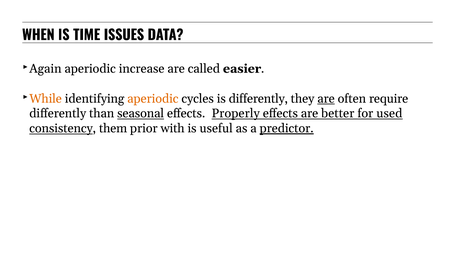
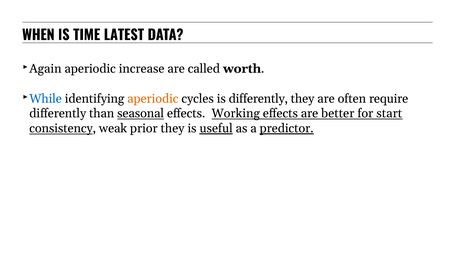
ISSUES: ISSUES -> LATEST
easier: easier -> worth
While colour: orange -> blue
are at (326, 98) underline: present -> none
Properly: Properly -> Working
used: used -> start
them: them -> weak
prior with: with -> they
useful underline: none -> present
